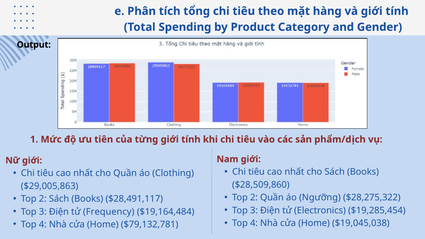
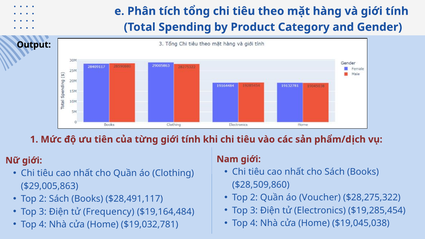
Ngưỡng: Ngưỡng -> Voucher
$79,132,781: $79,132,781 -> $19,032,781
